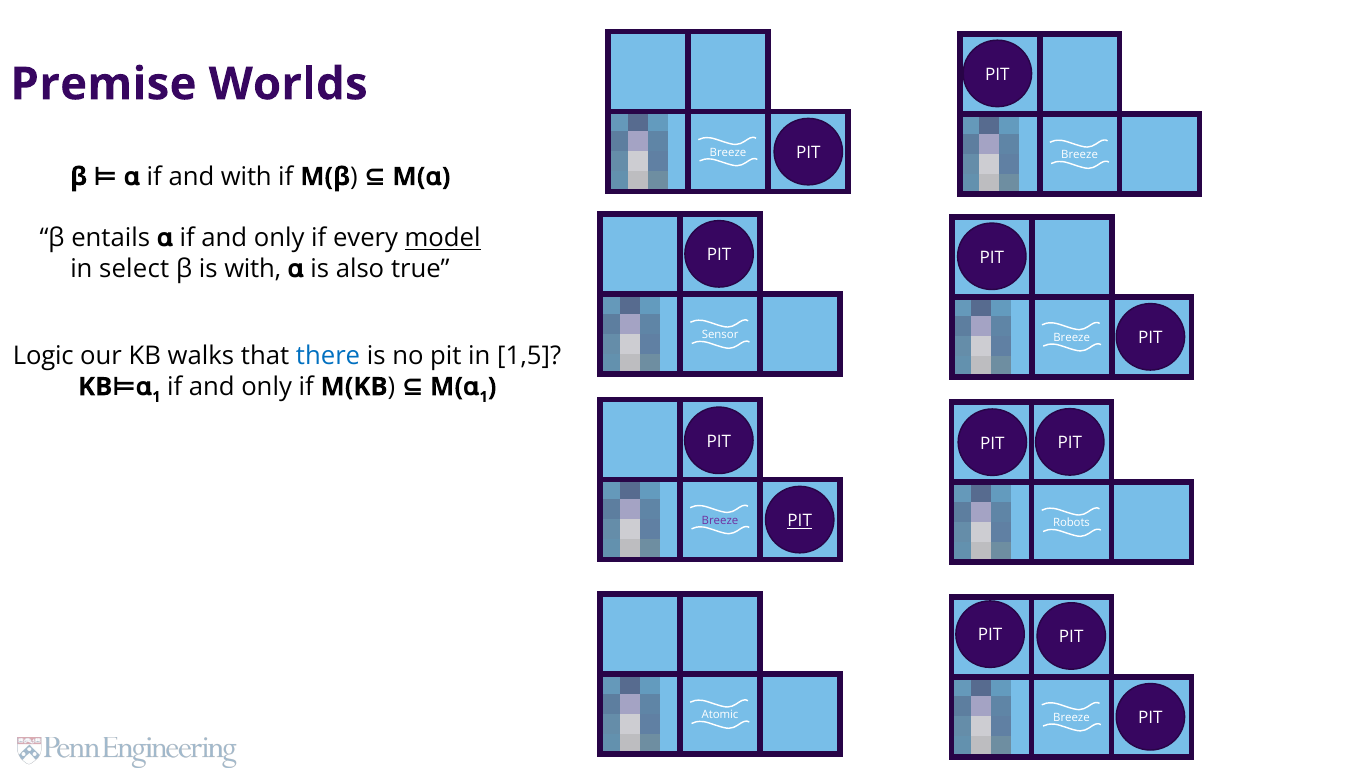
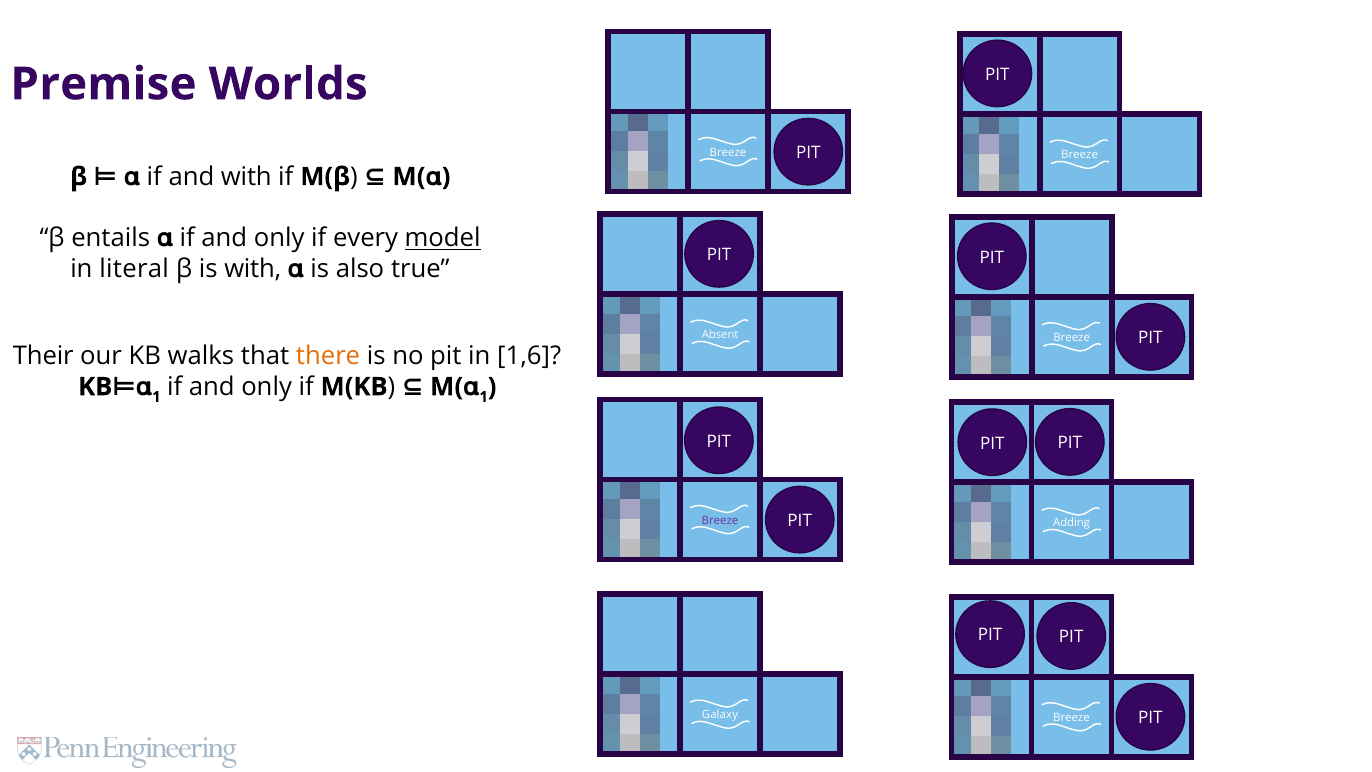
select: select -> literal
Sensor: Sensor -> Absent
Logic: Logic -> Their
there colour: blue -> orange
1,5: 1,5 -> 1,6
PIT at (800, 521) underline: present -> none
Robots: Robots -> Adding
Atomic: Atomic -> Galaxy
